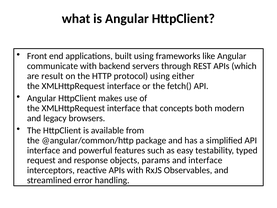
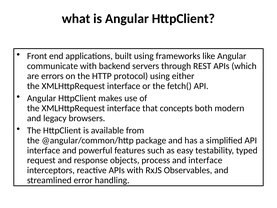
result: result -> errors
params: params -> process
